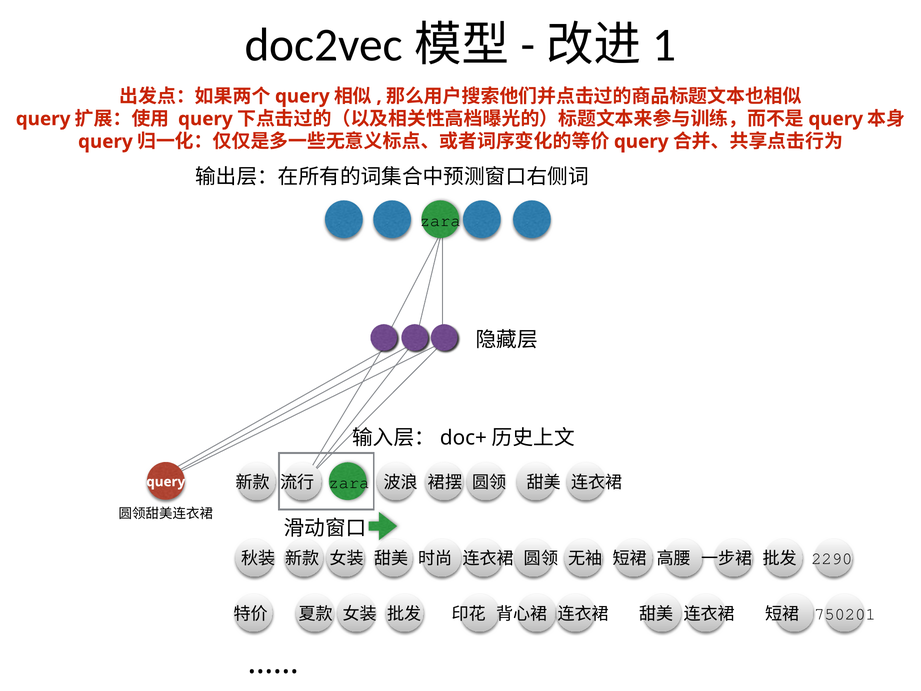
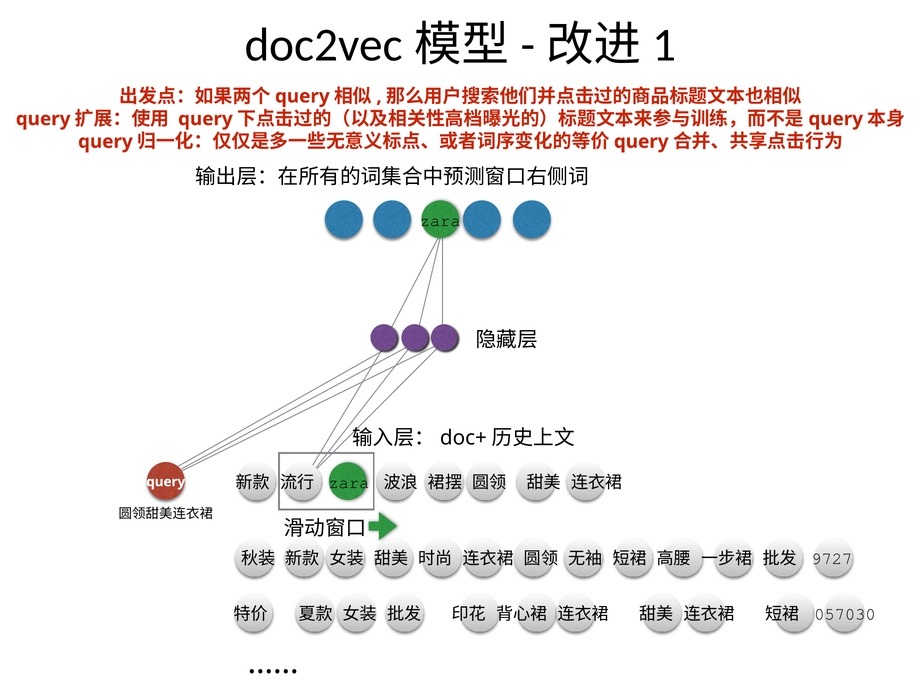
2290: 2290 -> 9727
750201: 750201 -> 057030
